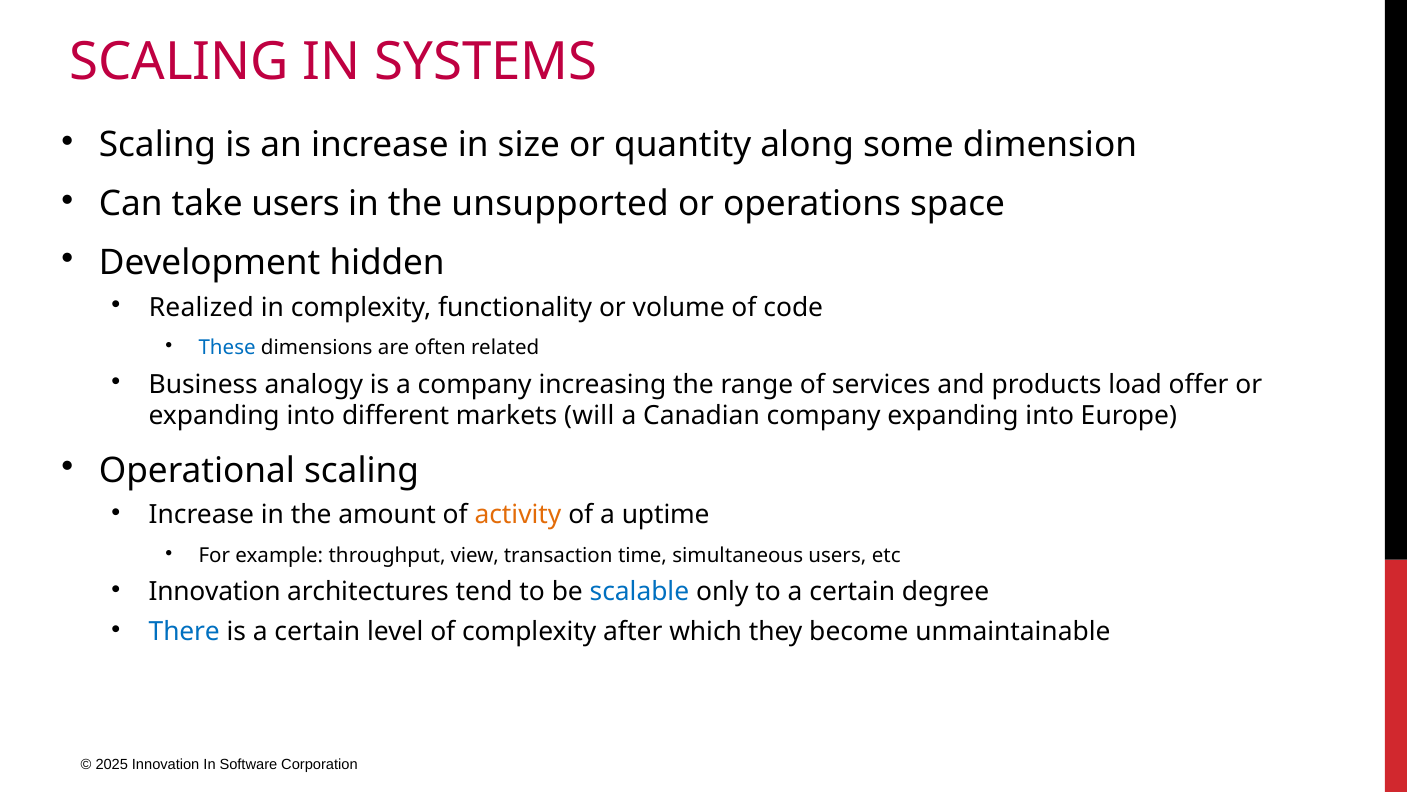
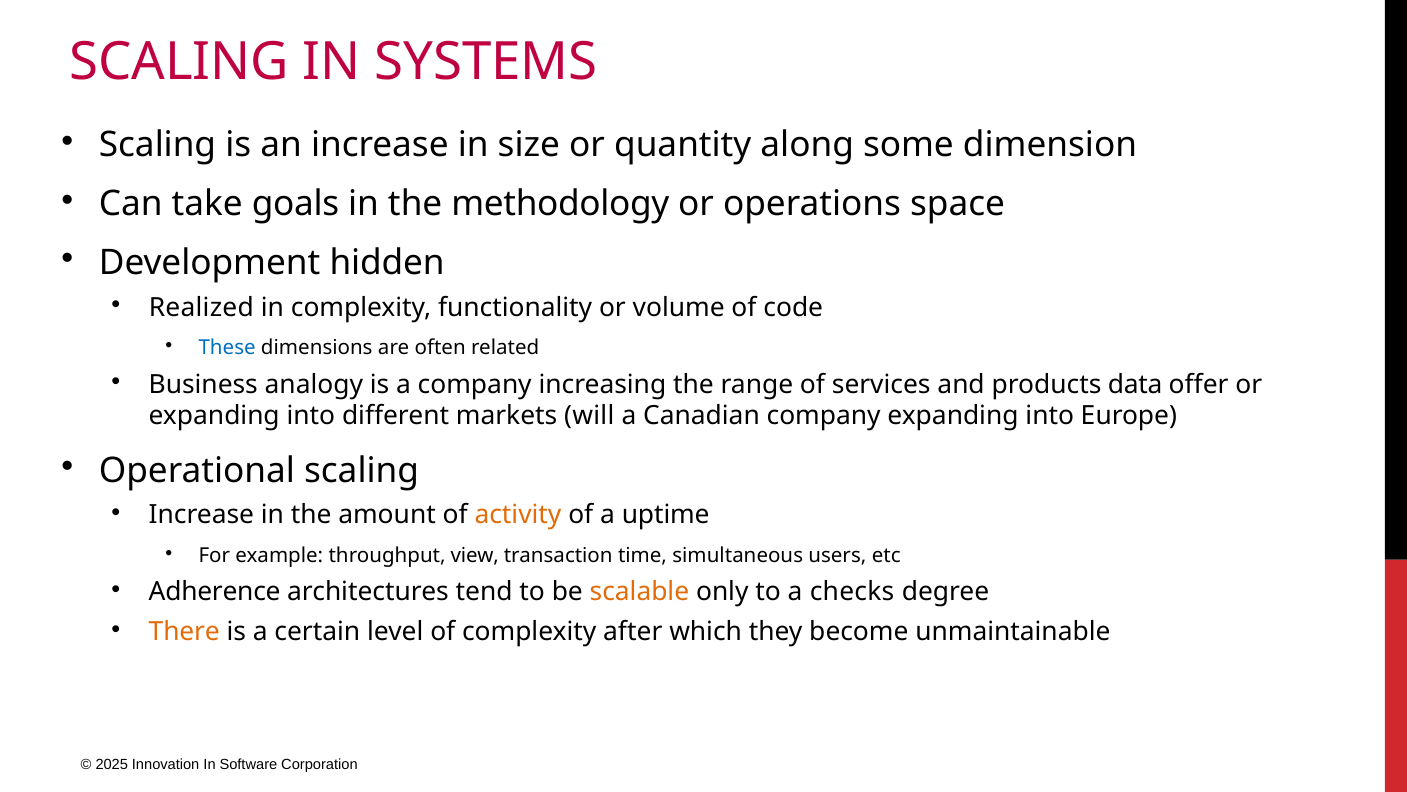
take users: users -> goals
unsupported: unsupported -> methodology
load: load -> data
Innovation at (215, 592): Innovation -> Adherence
scalable colour: blue -> orange
to a certain: certain -> checks
There colour: blue -> orange
